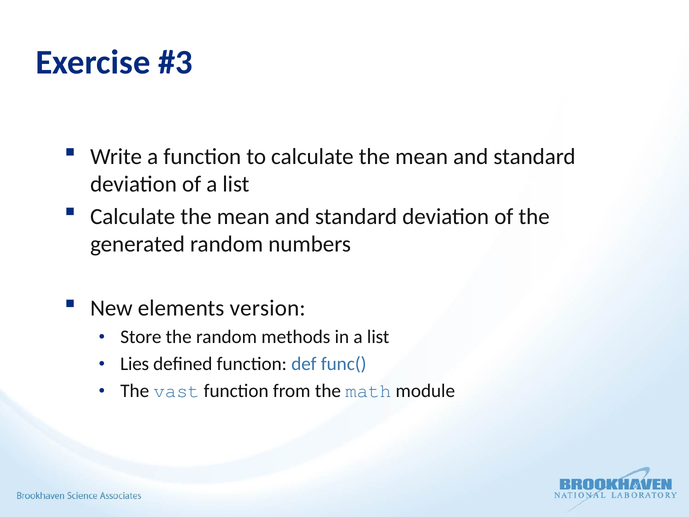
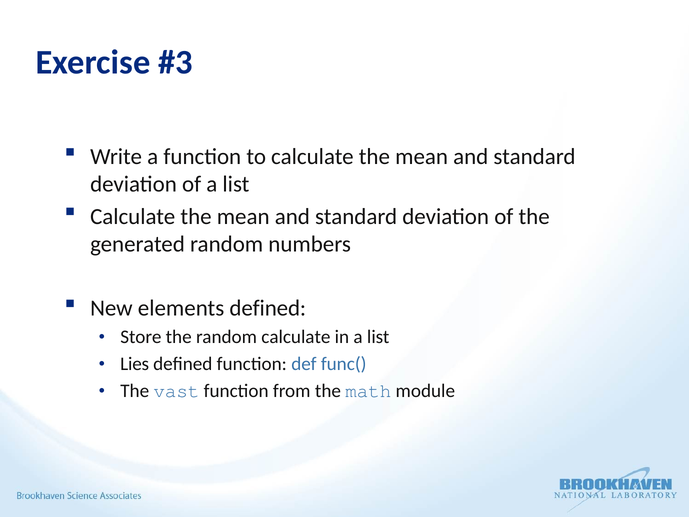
elements version: version -> defined
random methods: methods -> calculate
